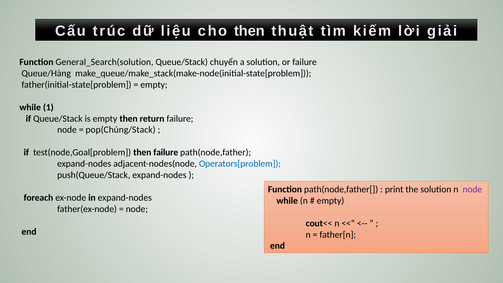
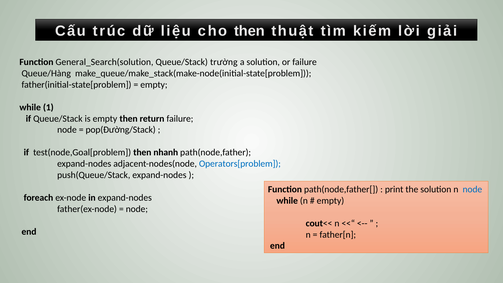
chuyển: chuyển -> trường
pop(Chúng/Stack: pop(Chúng/Stack -> pop(Đường/Stack
then failure: failure -> nhanh
node at (472, 189) colour: purple -> blue
